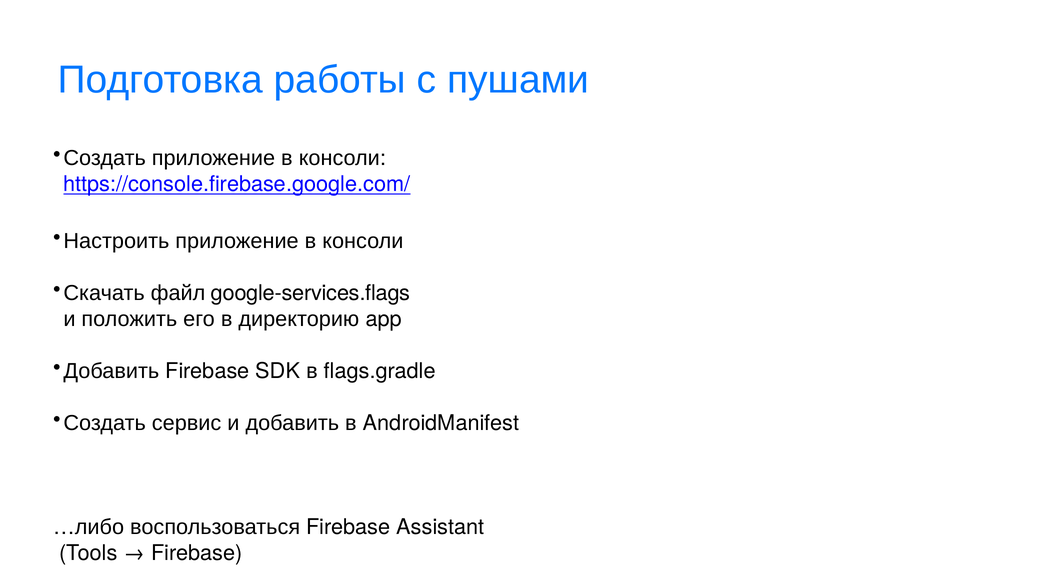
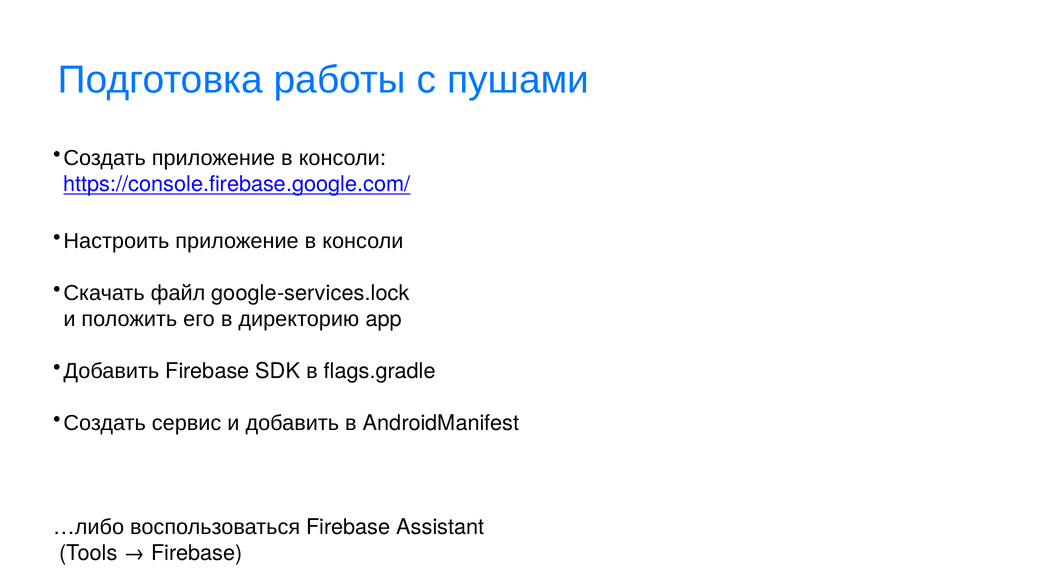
google-services.flags: google-services.flags -> google-services.lock
